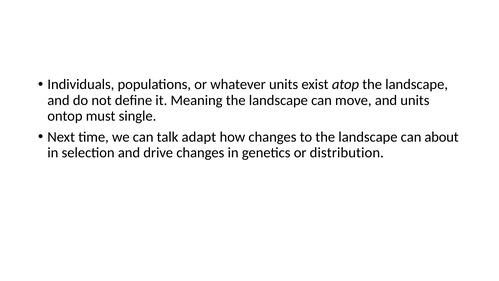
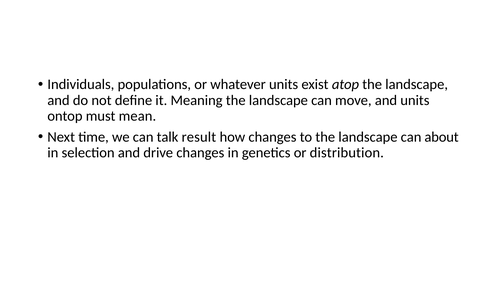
single: single -> mean
adapt: adapt -> result
